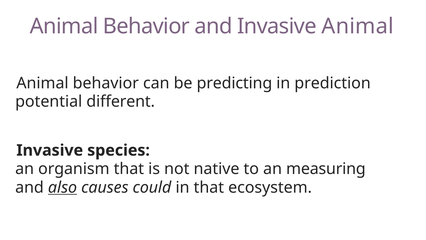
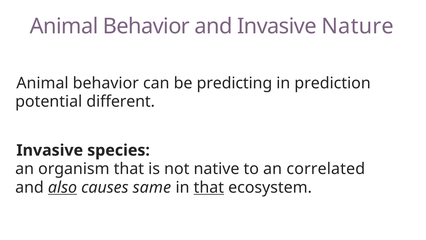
Invasive Animal: Animal -> Nature
measuring: measuring -> correlated
could: could -> same
that at (209, 187) underline: none -> present
